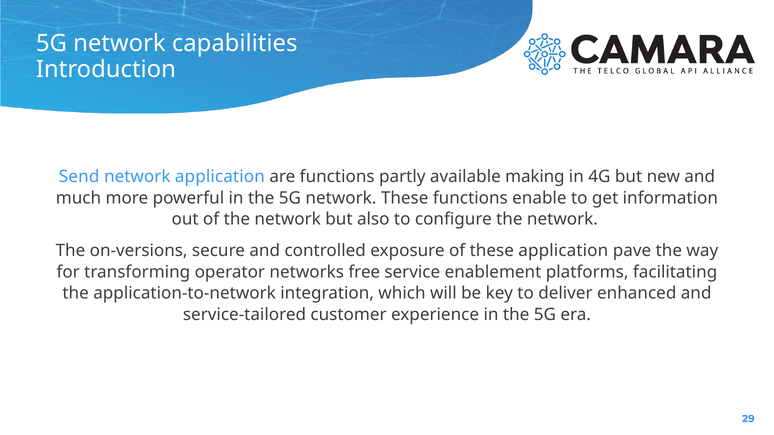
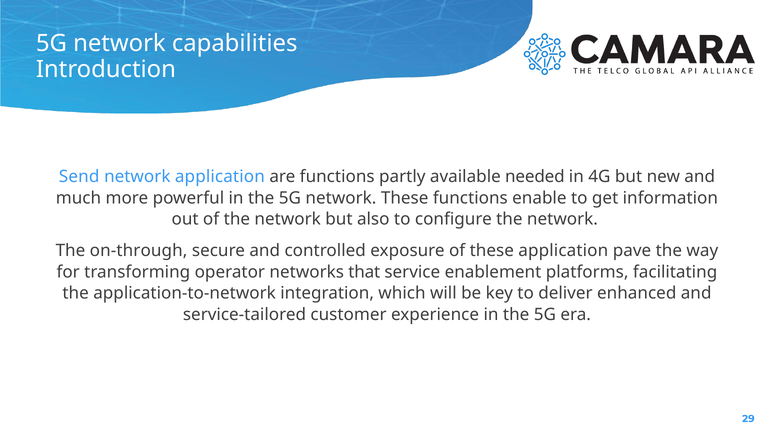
making: making -> needed
on-versions: on-versions -> on-through
free: free -> that
